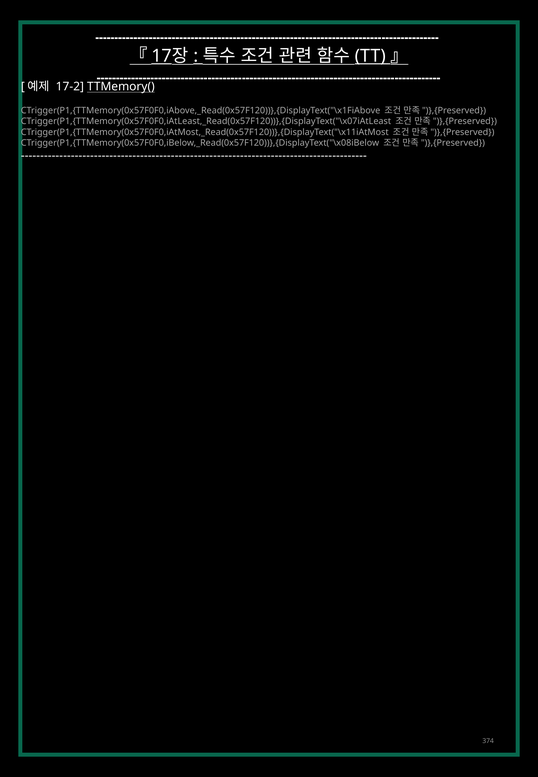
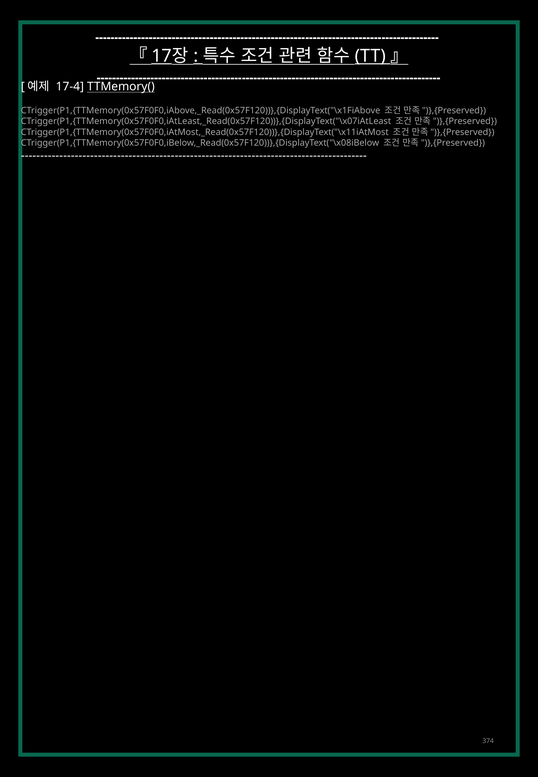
17-2: 17-2 -> 17-4
